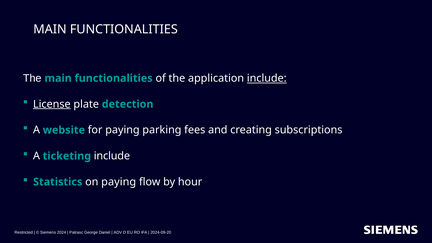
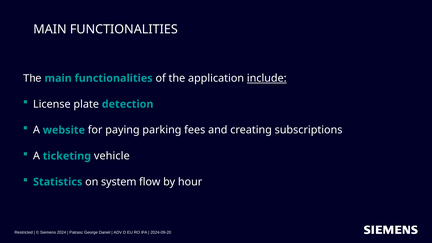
License underline: present -> none
ticketing include: include -> vehicle
on paying: paying -> system
